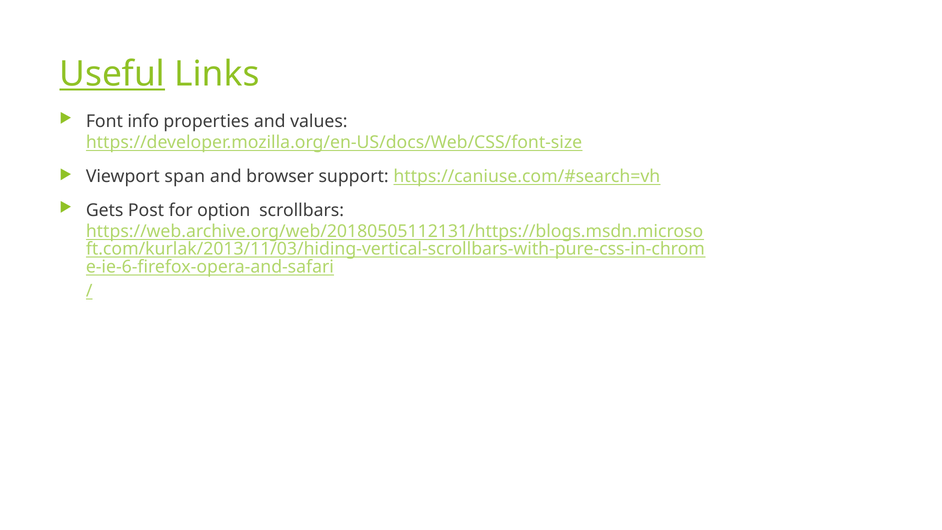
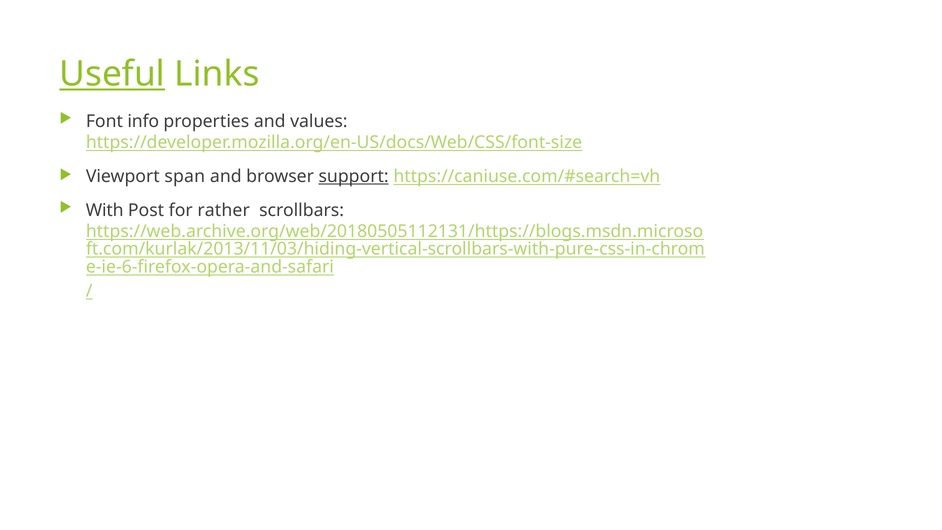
support underline: none -> present
Gets: Gets -> With
option: option -> rather
